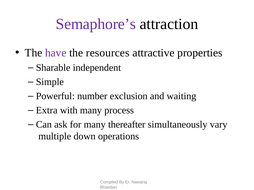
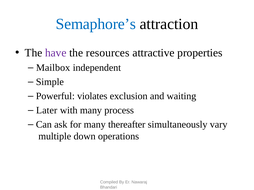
Semaphore’s colour: purple -> blue
Sharable: Sharable -> Mailbox
number: number -> violates
Extra: Extra -> Later
